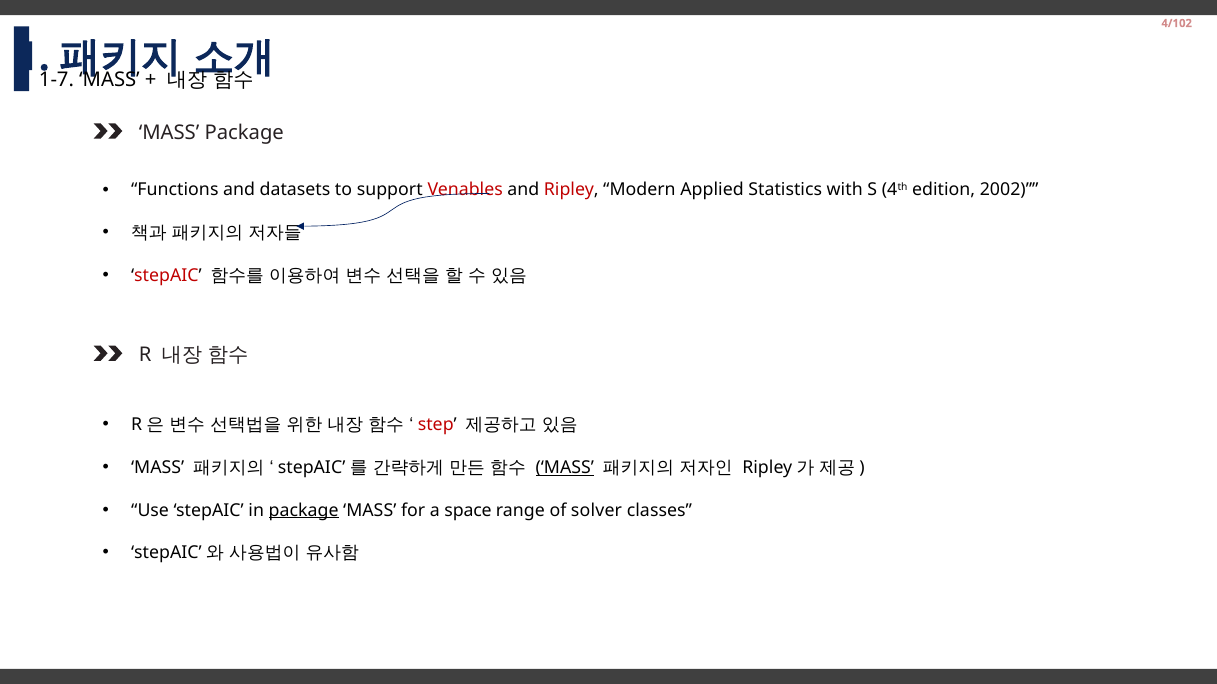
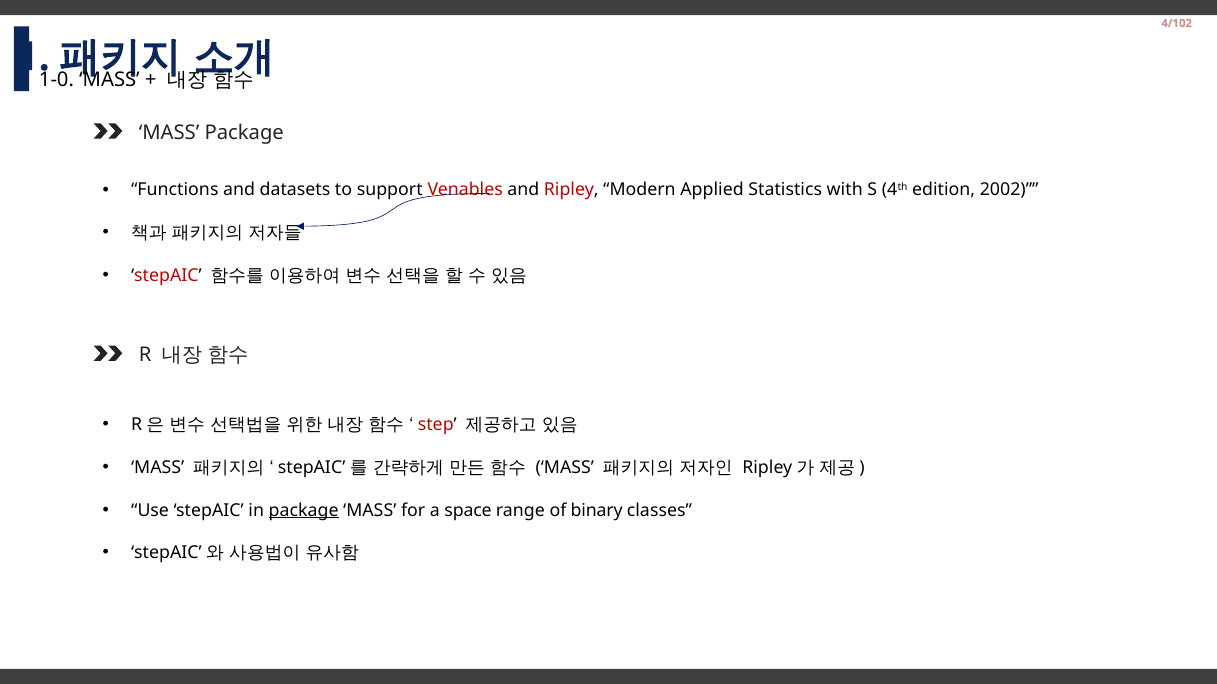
1-7: 1-7 -> 1-0
MASS at (565, 468) underline: present -> none
solver: solver -> binary
